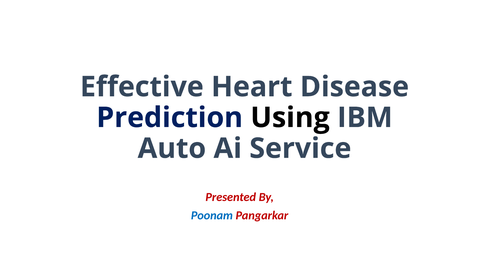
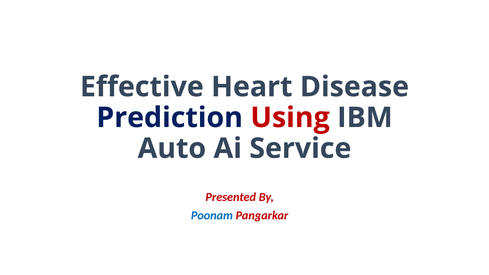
Using colour: black -> red
